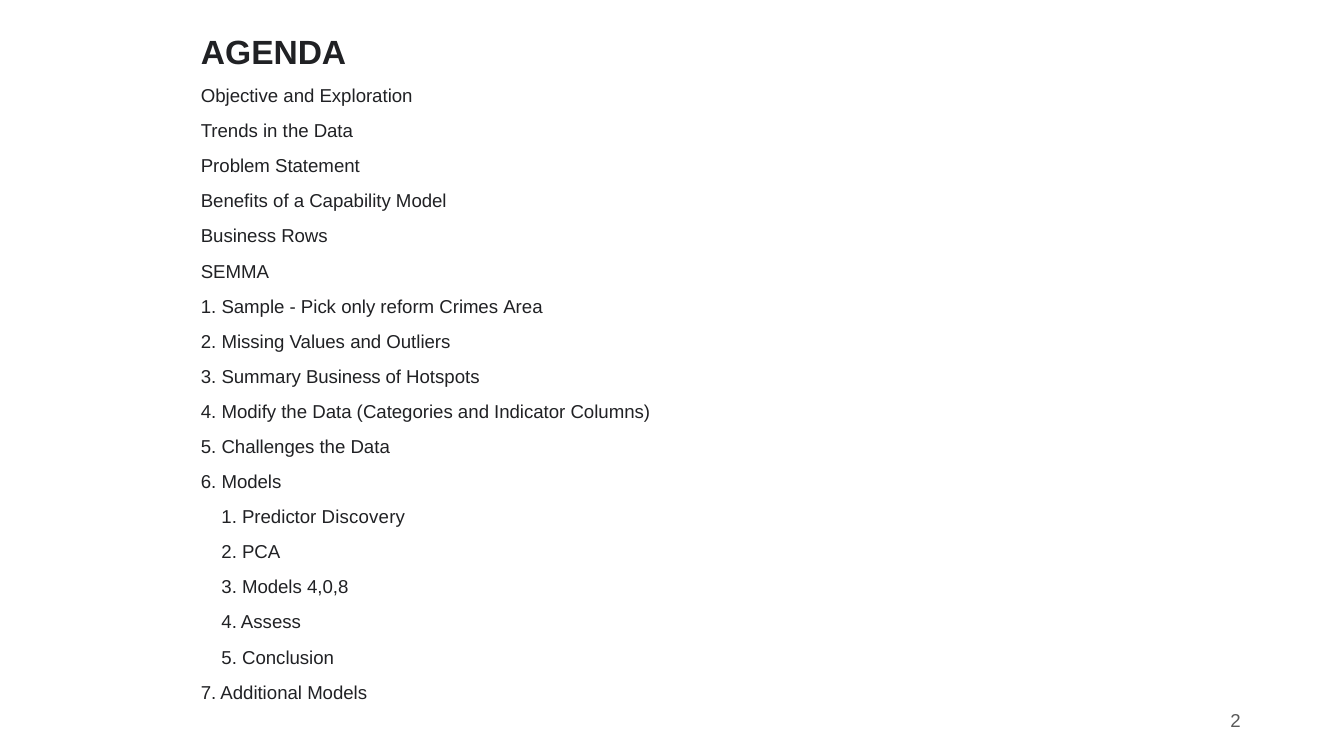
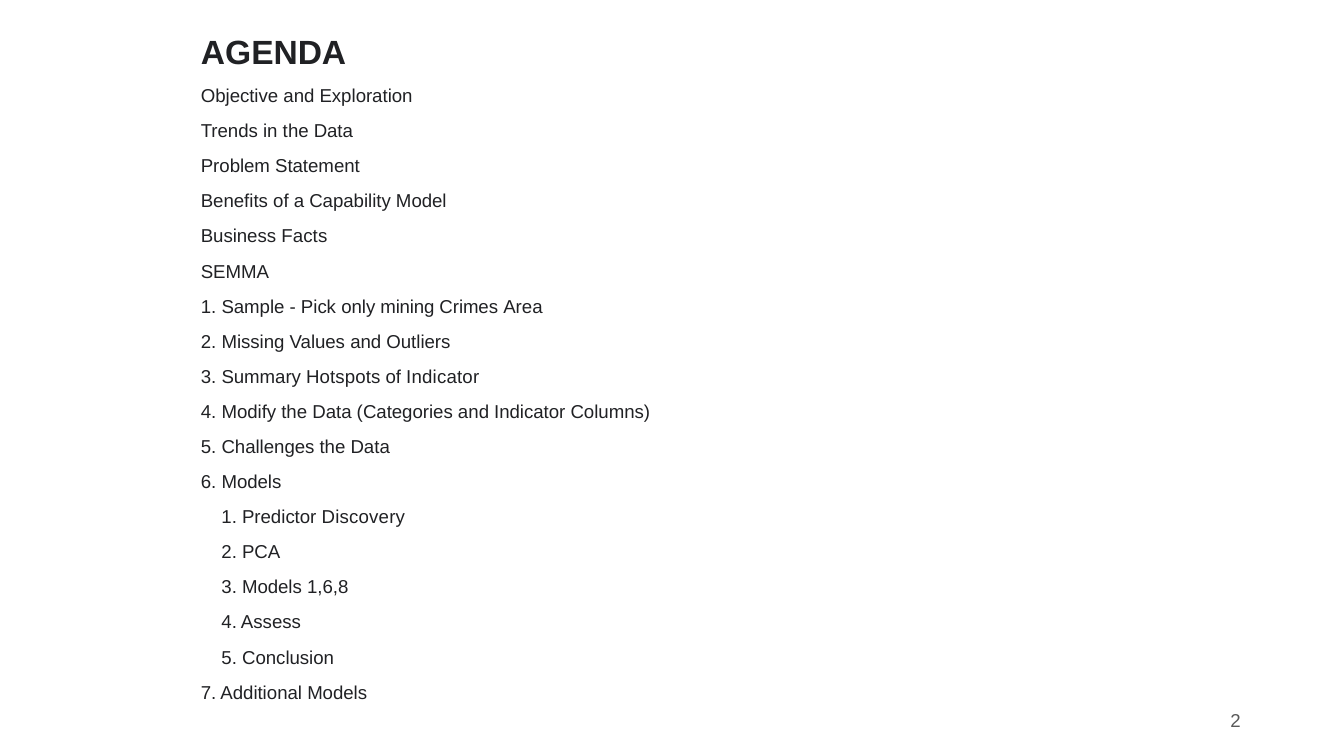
Rows: Rows -> Facts
reform: reform -> mining
Summary Business: Business -> Hotspots
of Hotspots: Hotspots -> Indicator
4,0,8: 4,0,8 -> 1,6,8
